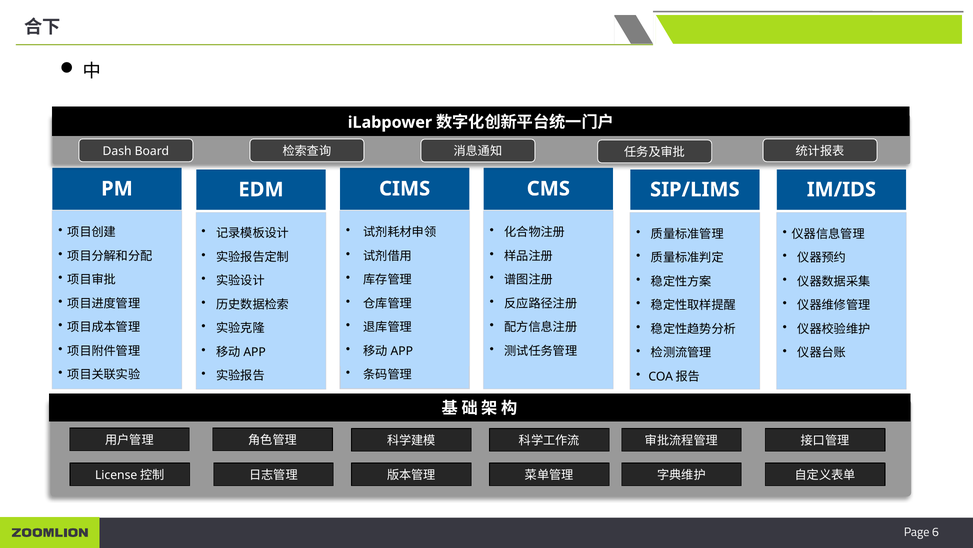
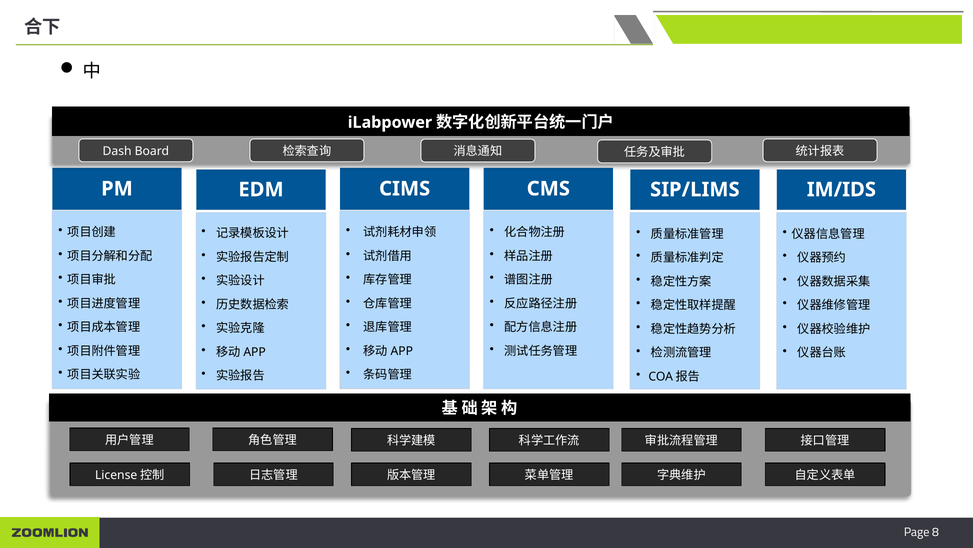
6: 6 -> 8
